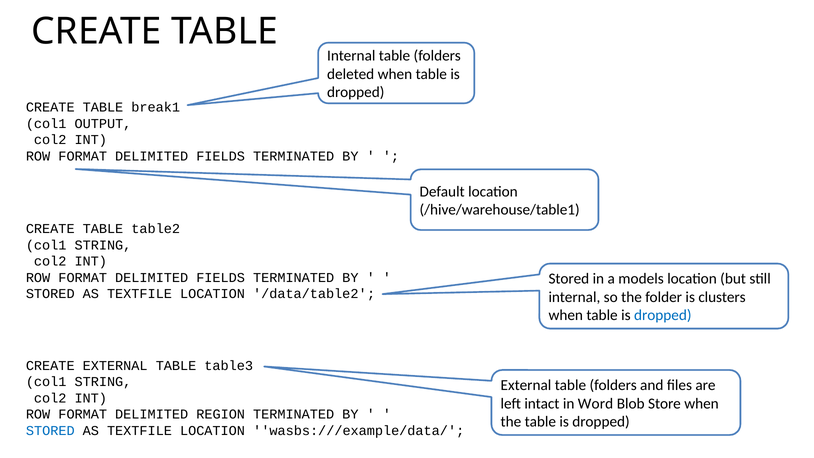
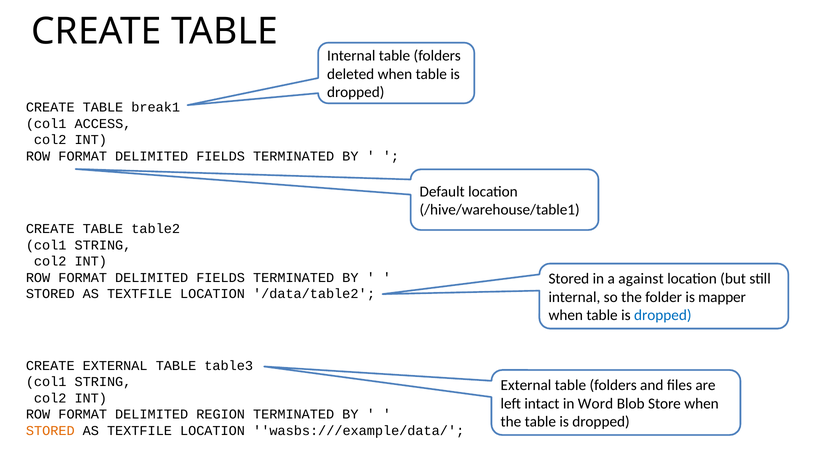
OUTPUT: OUTPUT -> ACCESS
models: models -> against
clusters: clusters -> mapper
STORED at (50, 431) colour: blue -> orange
